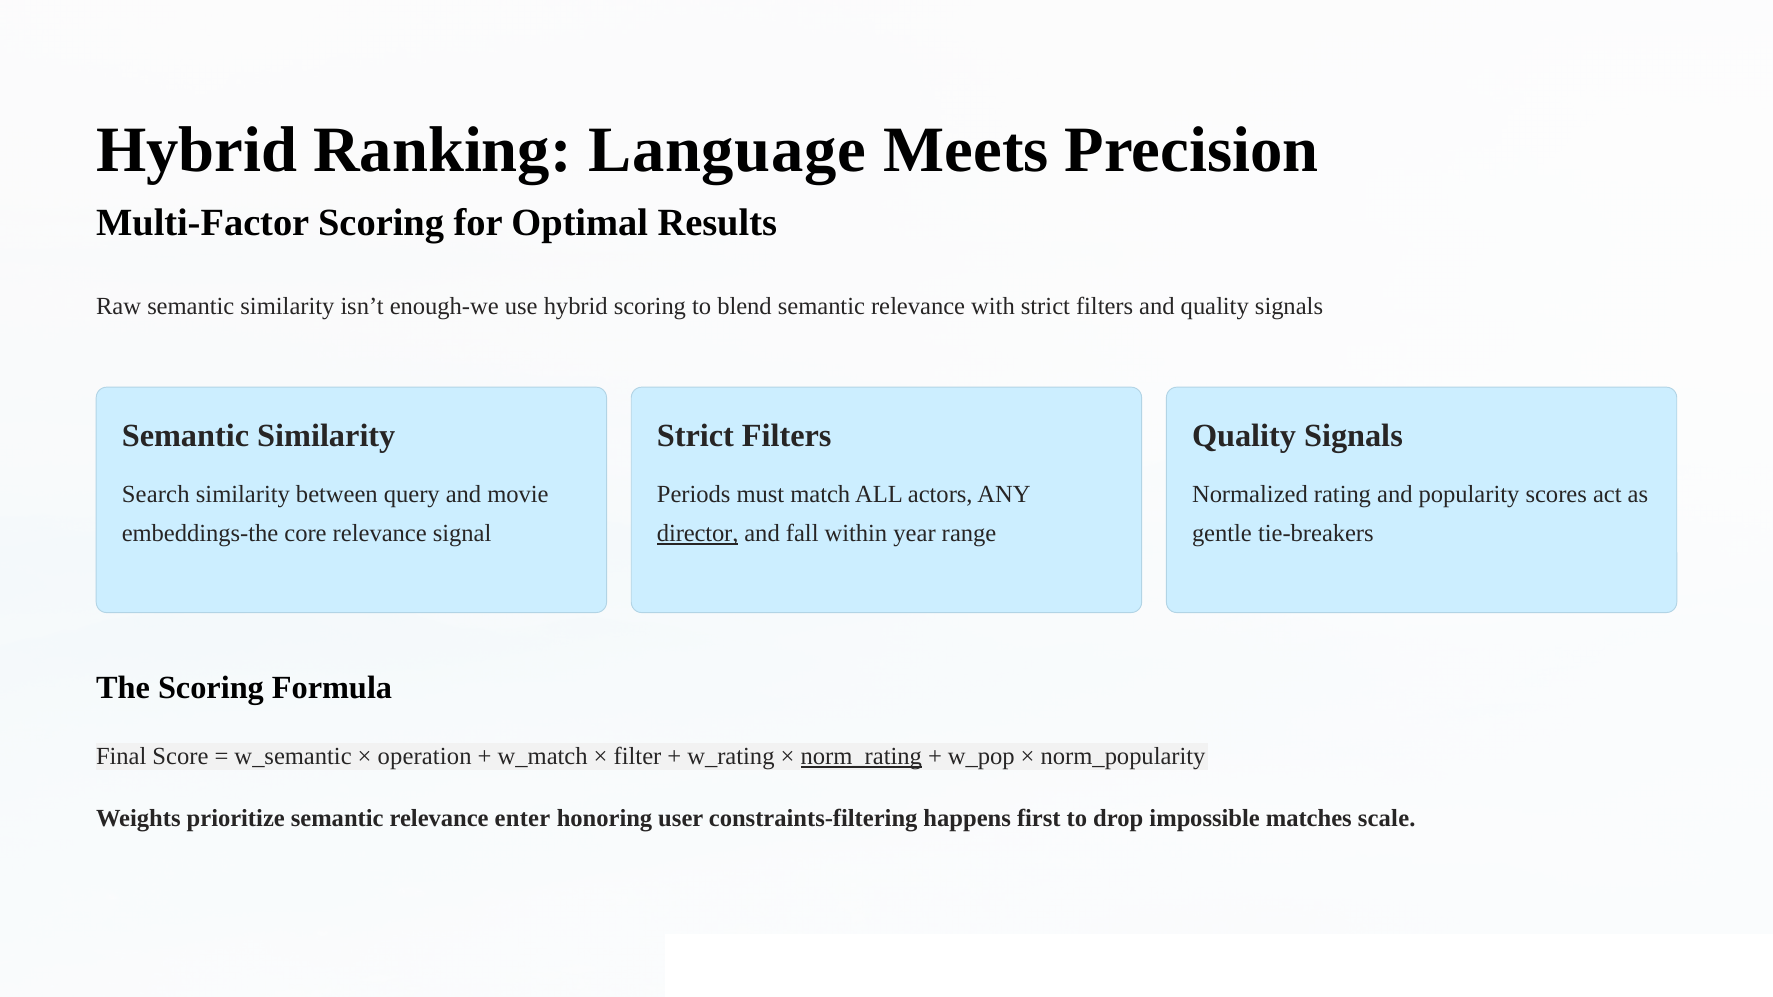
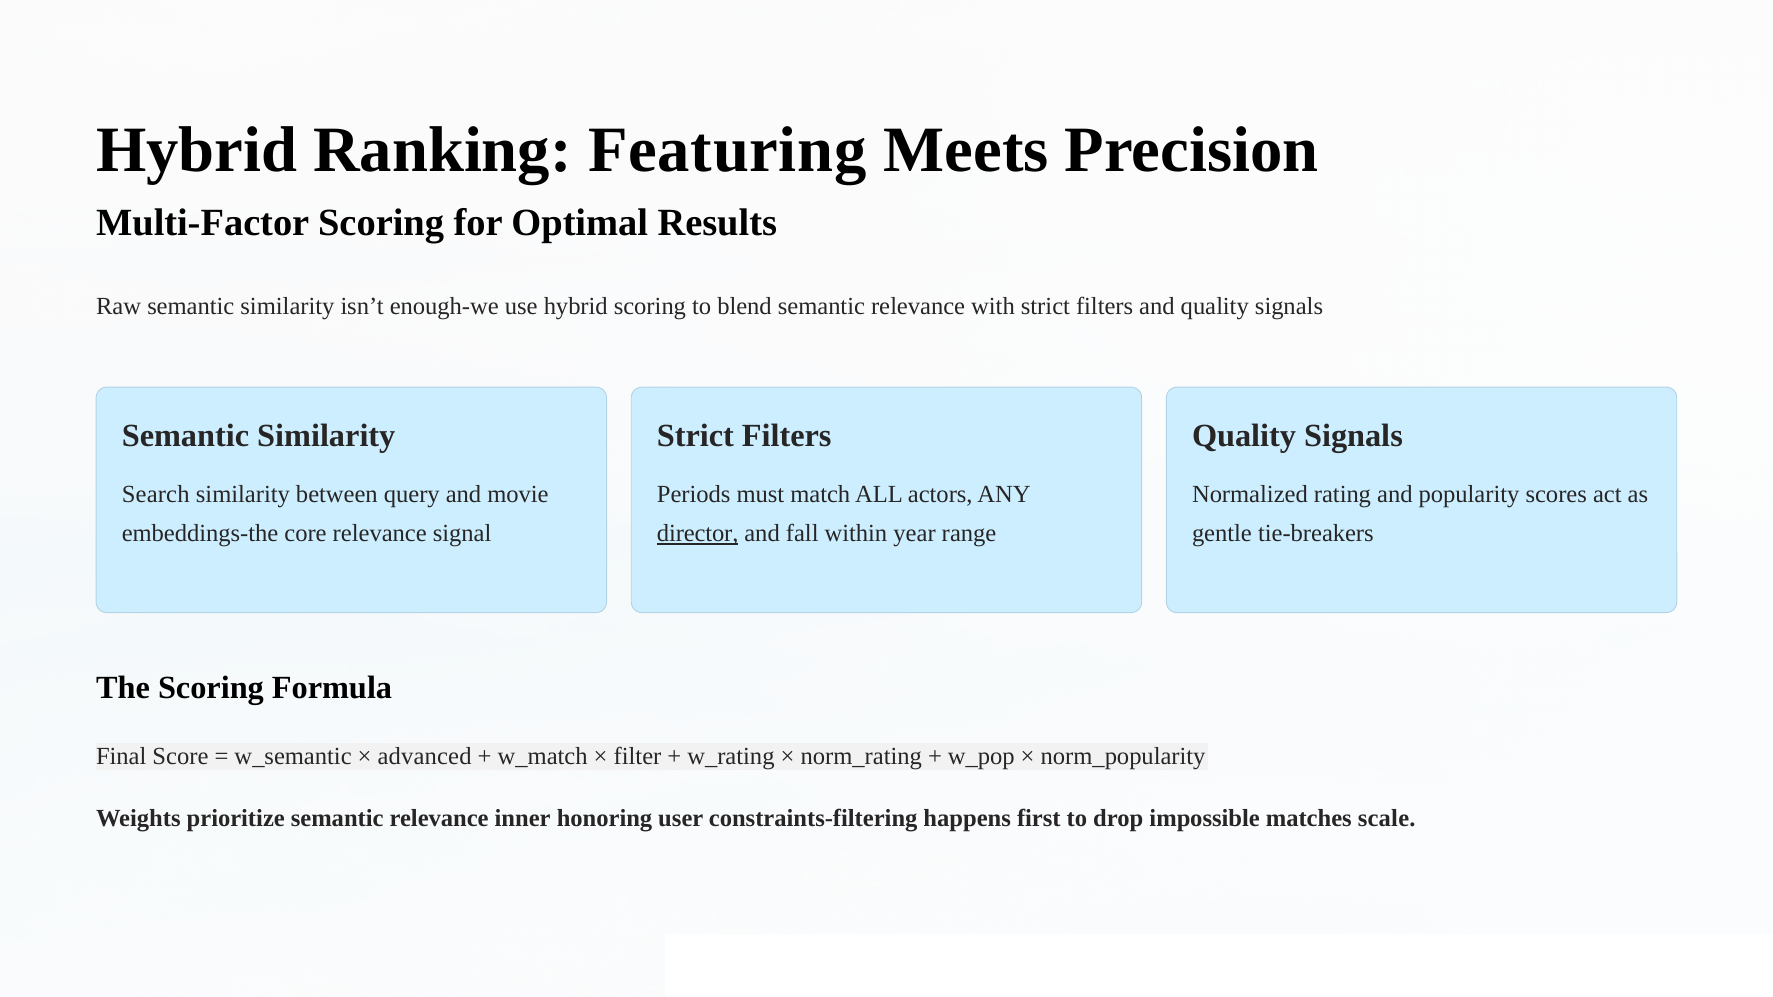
Language: Language -> Featuring
operation: operation -> advanced
norm_rating underline: present -> none
enter: enter -> inner
